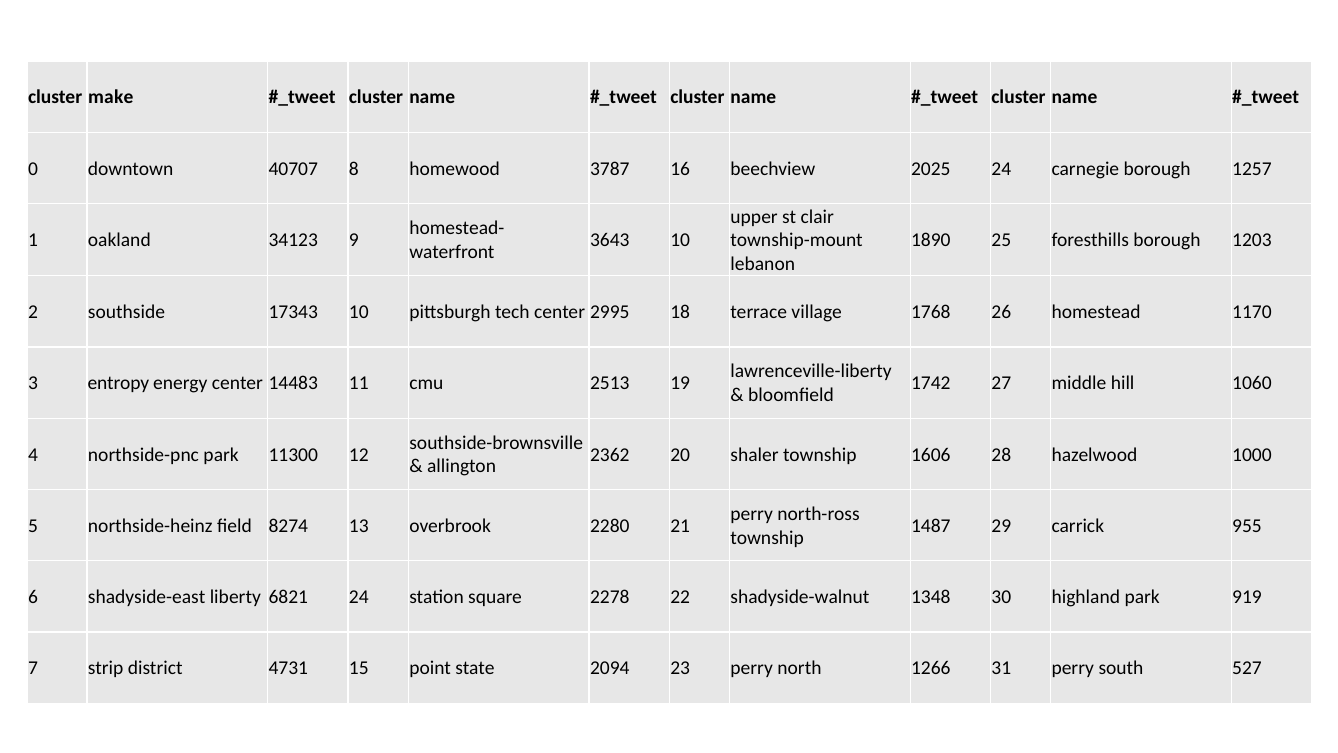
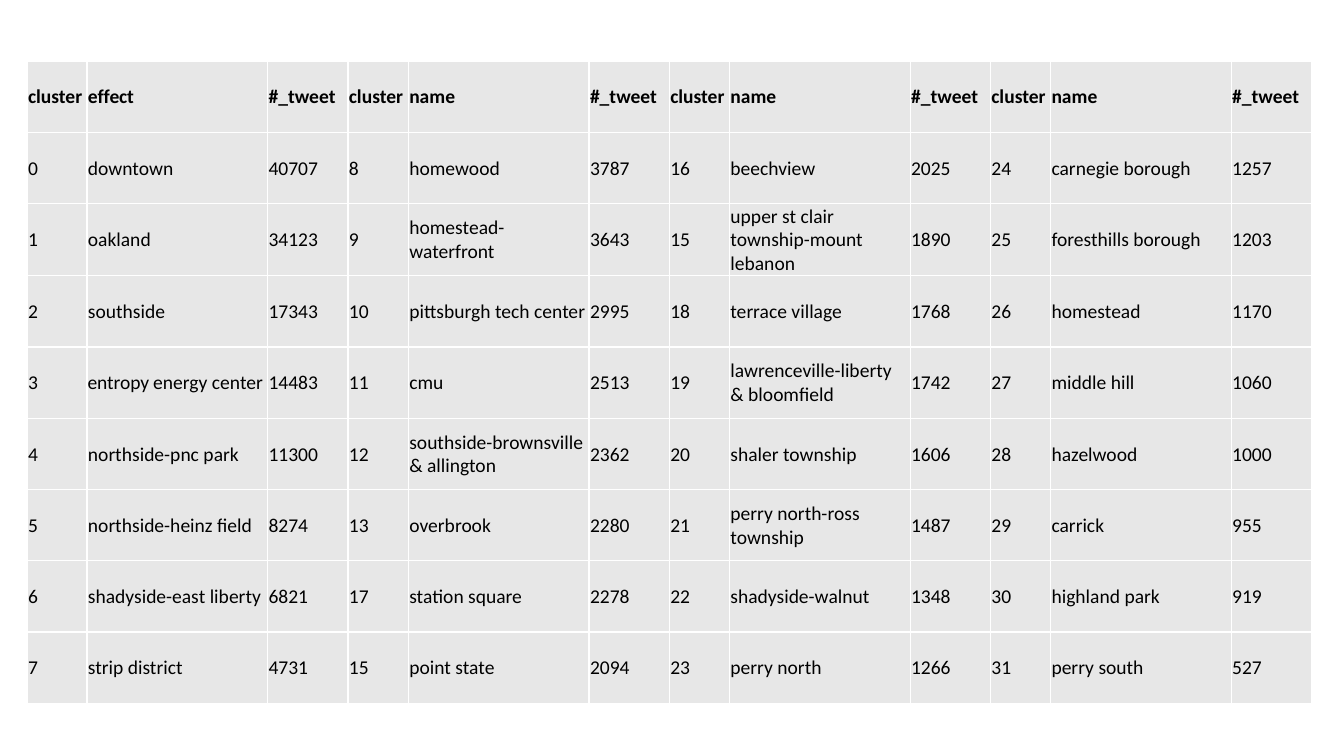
make: make -> effect
3643 10: 10 -> 15
6821 24: 24 -> 17
